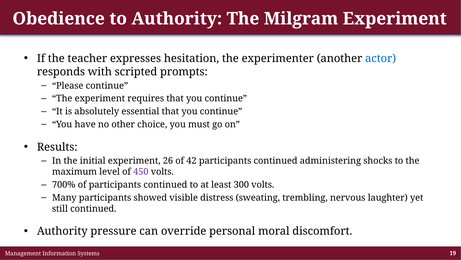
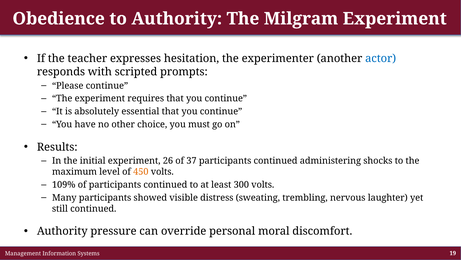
42: 42 -> 37
450 colour: purple -> orange
700%: 700% -> 109%
